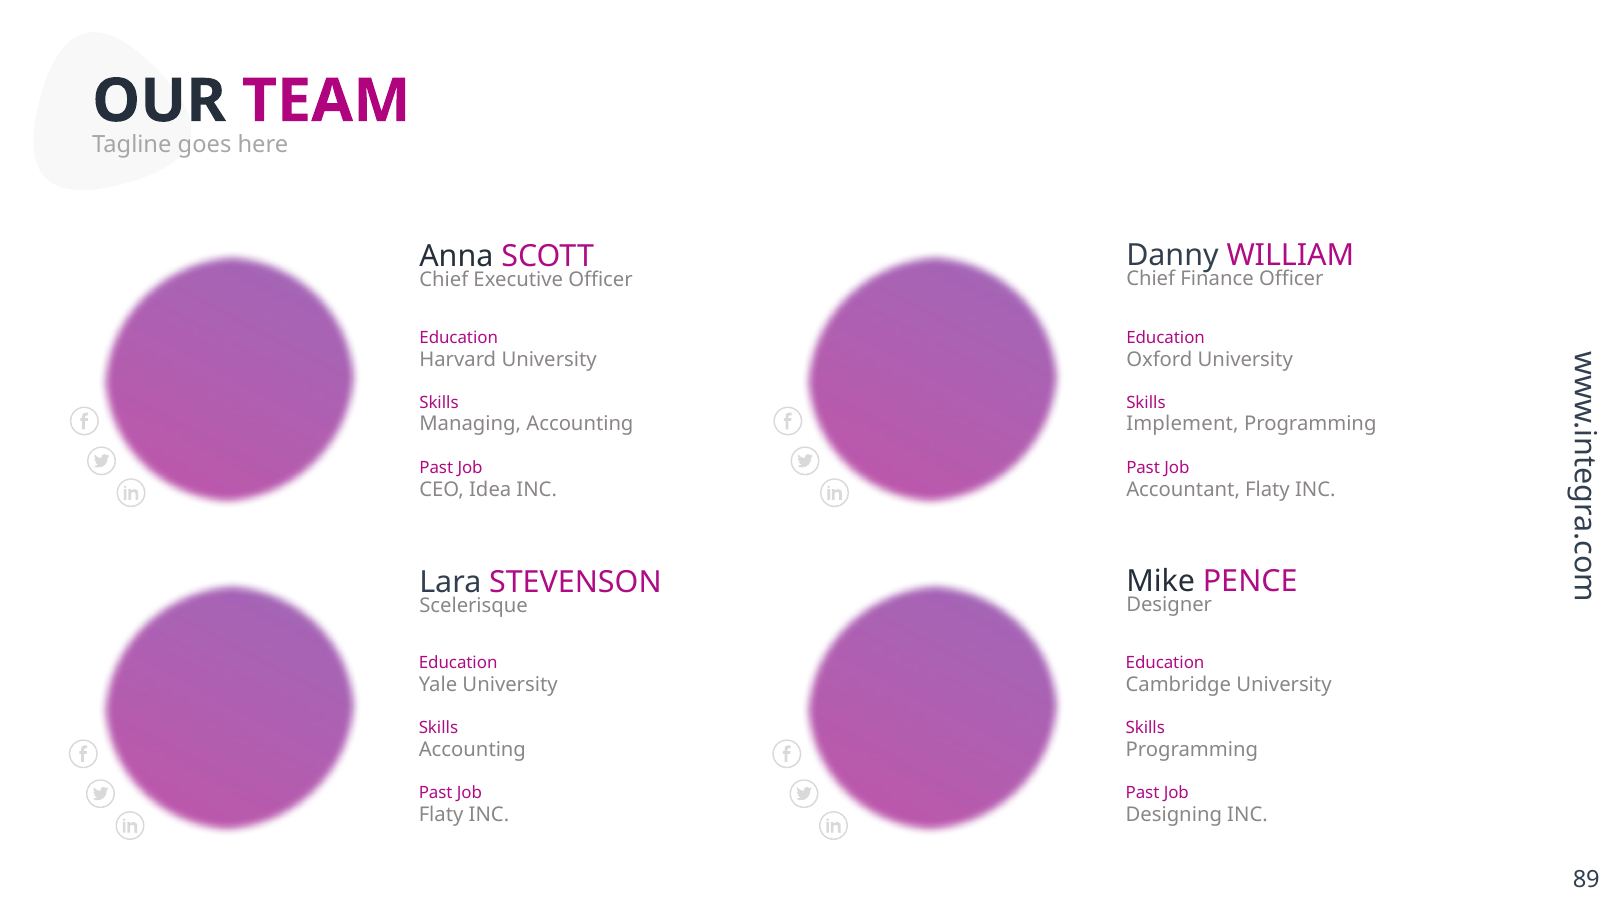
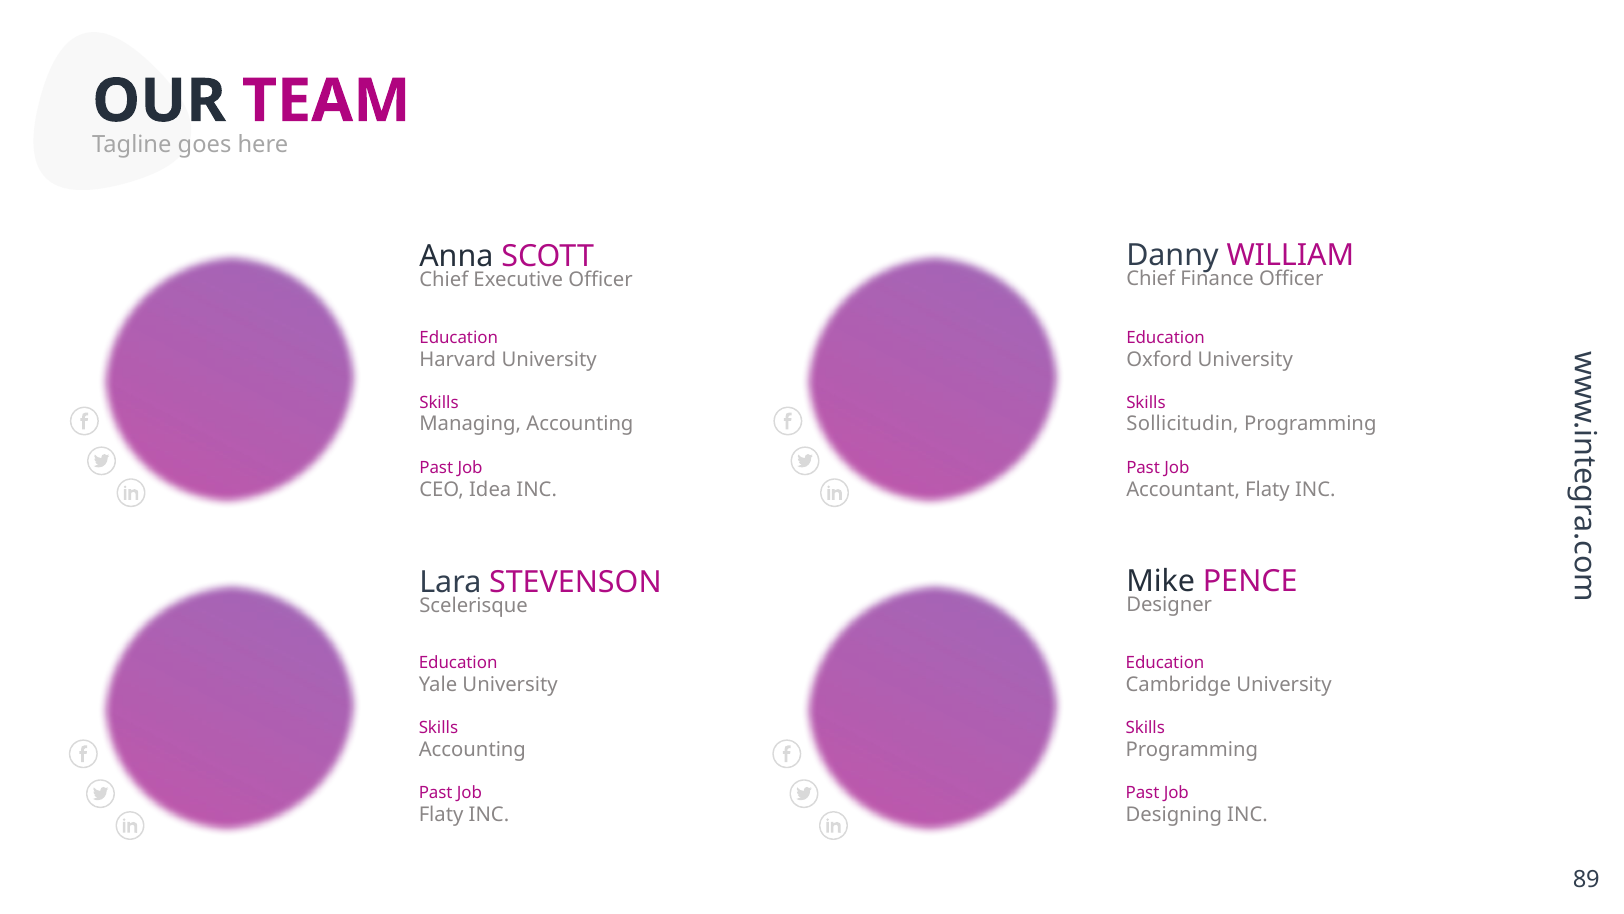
Implement: Implement -> Sollicitudin
